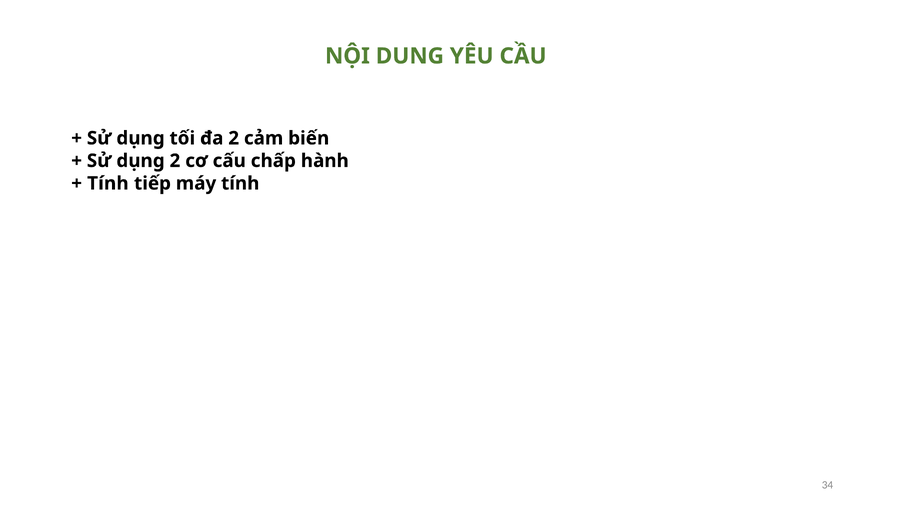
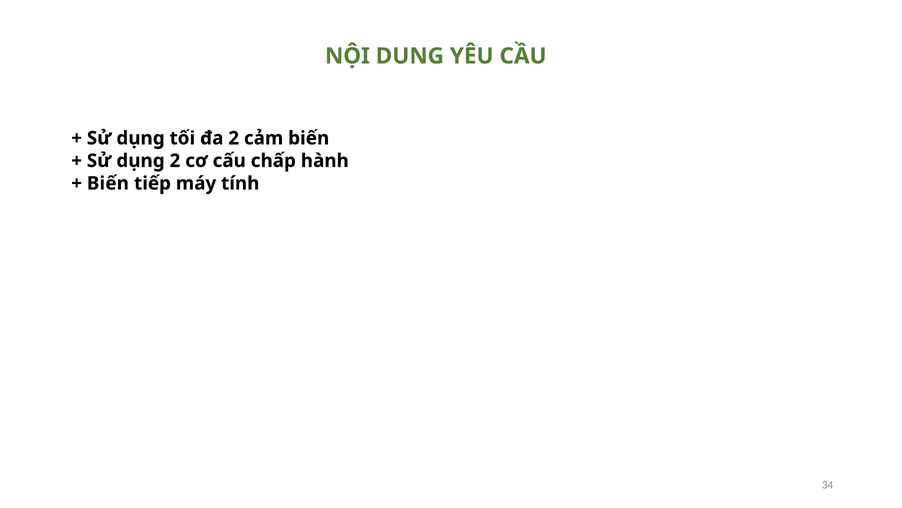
Tính at (108, 183): Tính -> Biến
